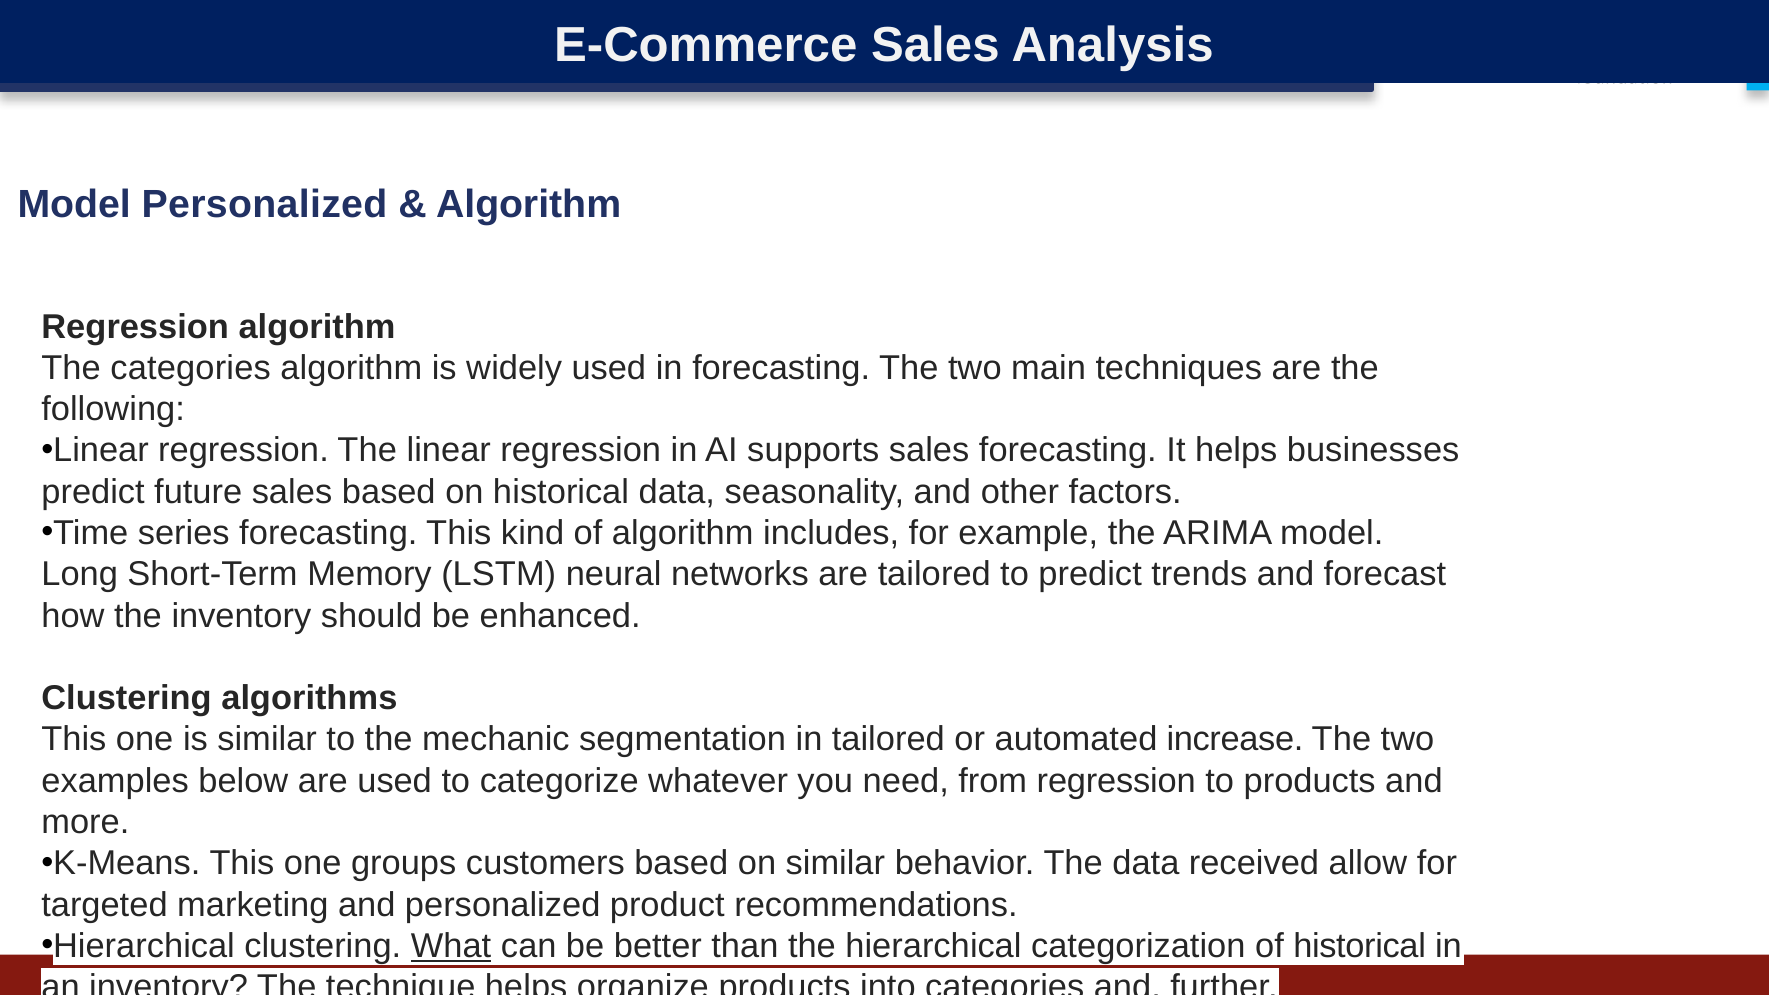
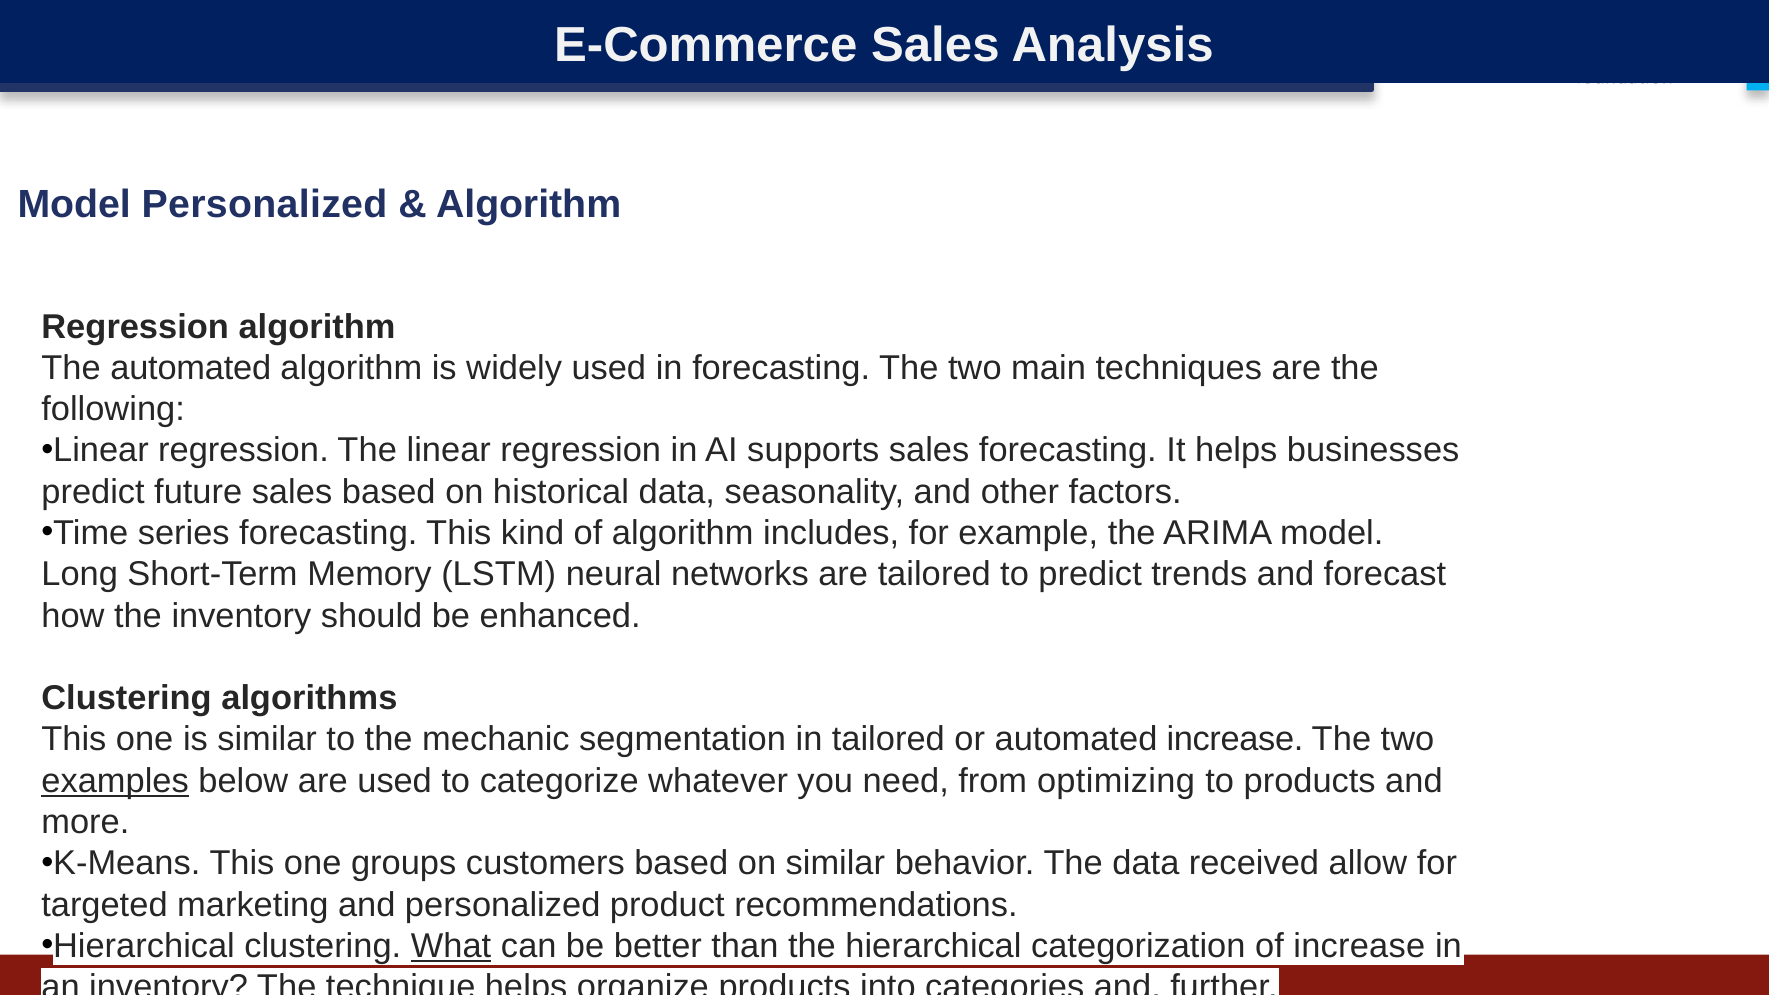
The categories: categories -> automated
examples underline: none -> present
from regression: regression -> optimizing
of historical: historical -> increase
